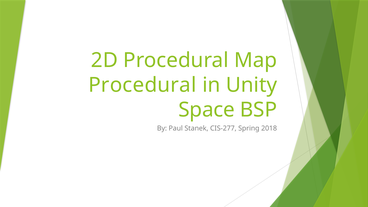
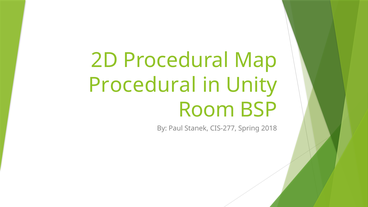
Space: Space -> Room
